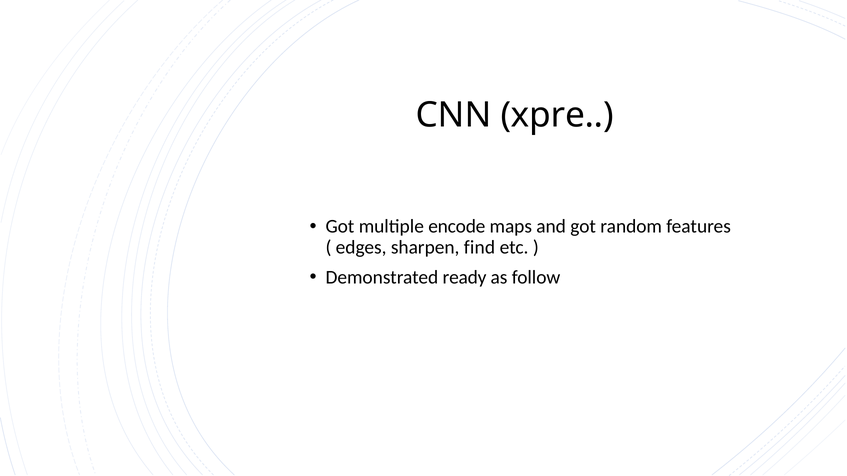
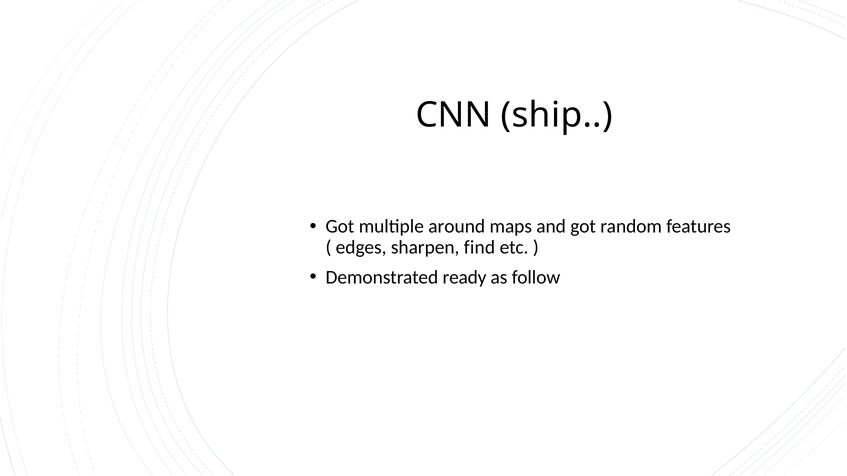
xpre: xpre -> ship
encode: encode -> around
